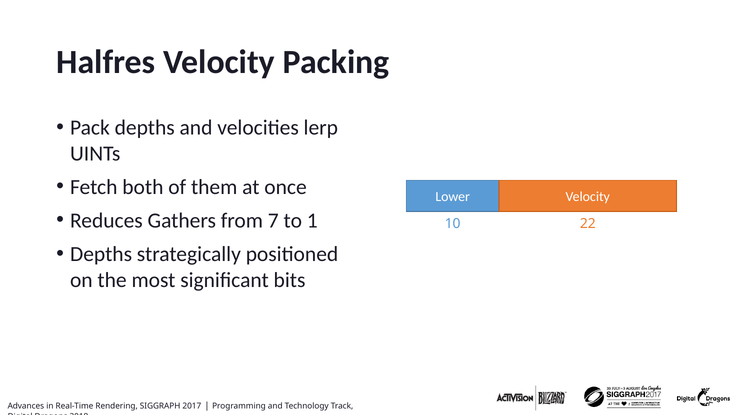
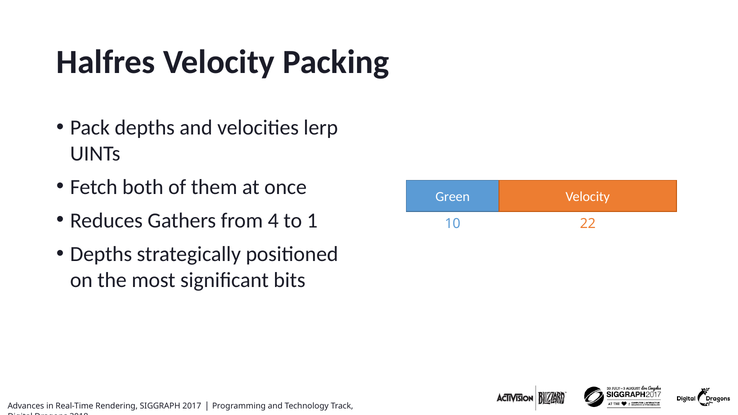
Lower: Lower -> Green
7: 7 -> 4
